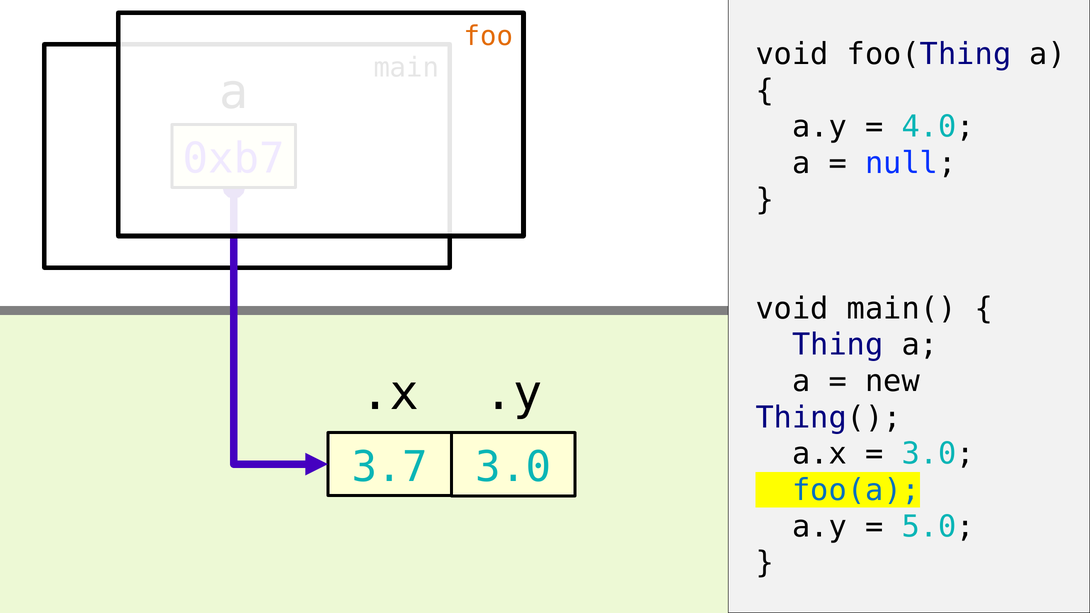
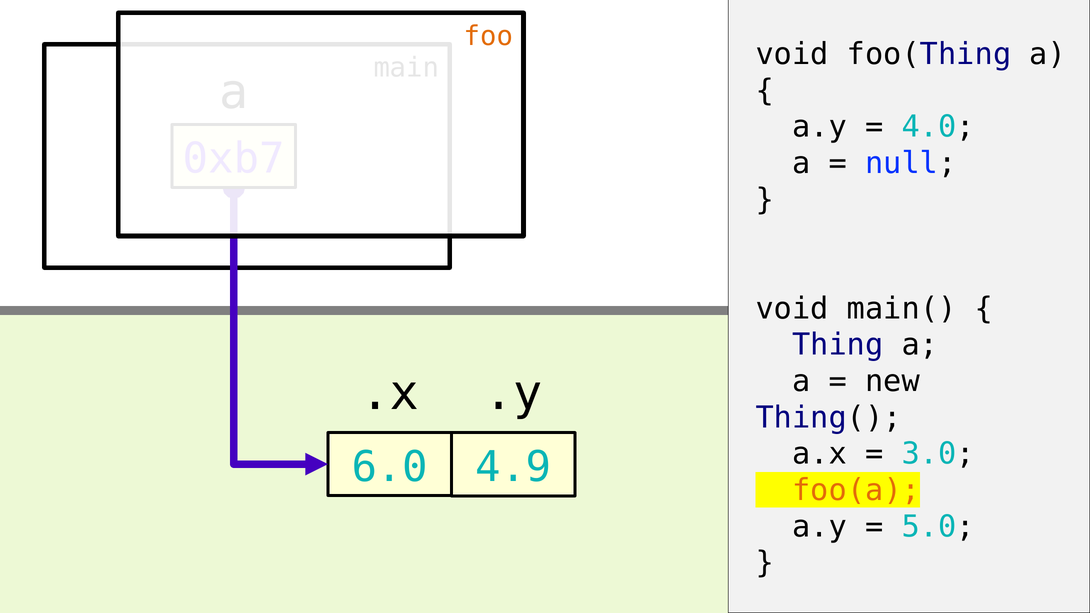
3.7: 3.7 -> 6.0
3.0 at (513, 467): 3.0 -> 4.9
foo(a colour: blue -> orange
